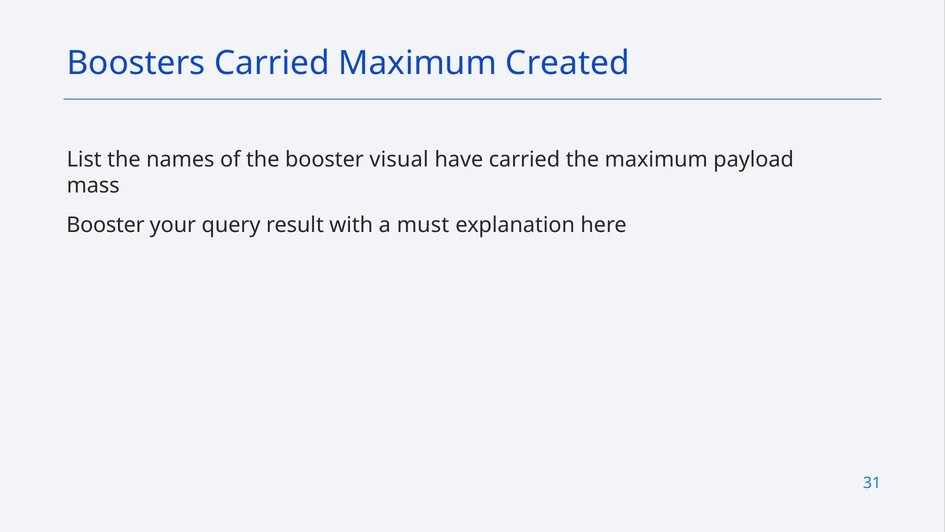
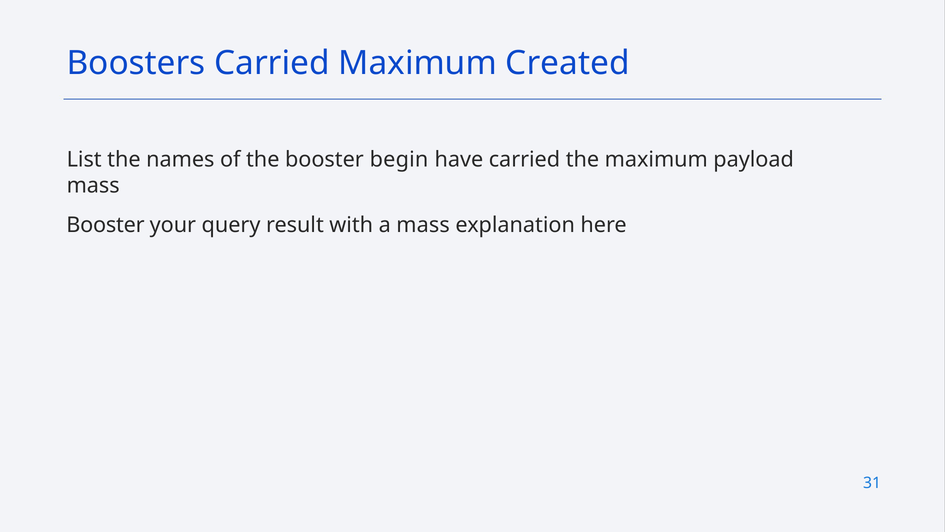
visual: visual -> begin
a must: must -> mass
